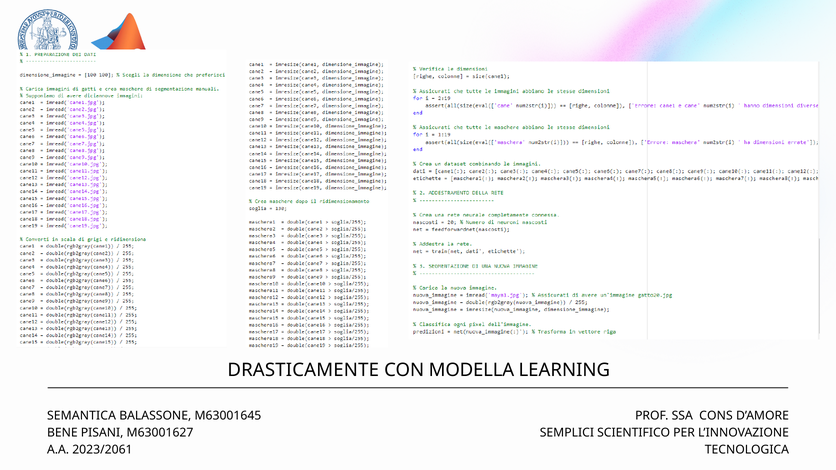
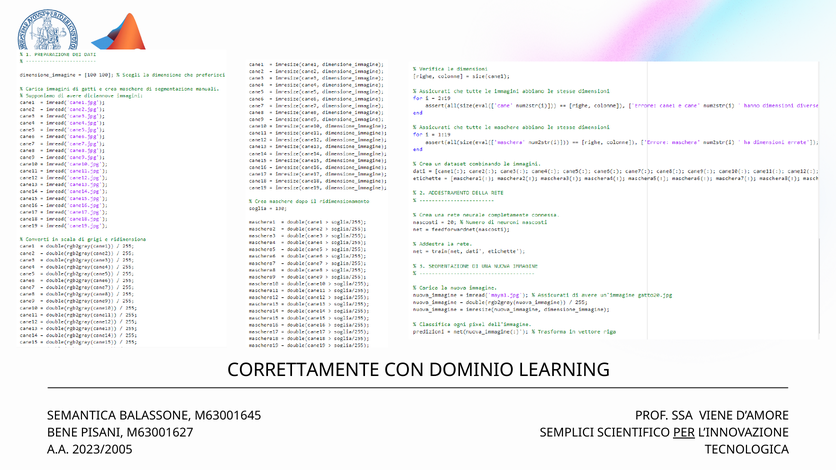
DRASTICAMENTE: DRASTICAMENTE -> CORRETTAMENTE
MODELLA: MODELLA -> DOMINIO
CONS: CONS -> VIENE
PER underline: none -> present
2023/2061: 2023/2061 -> 2023/2005
